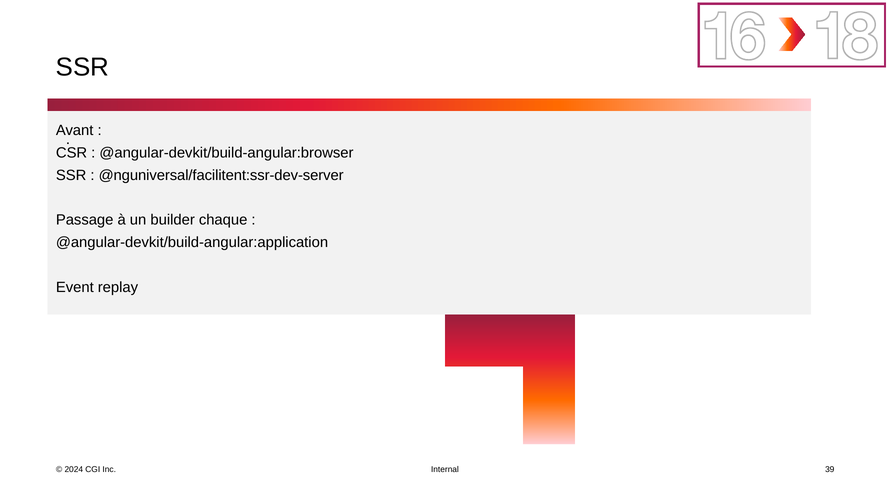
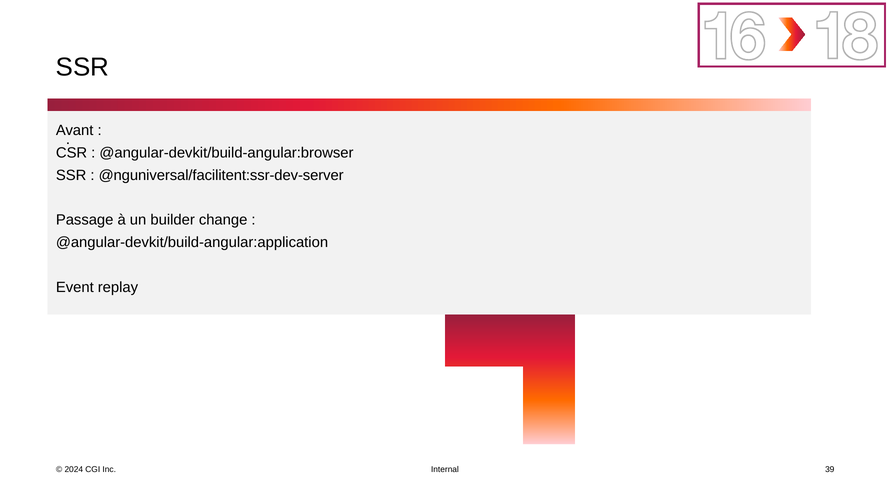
chaque: chaque -> change
